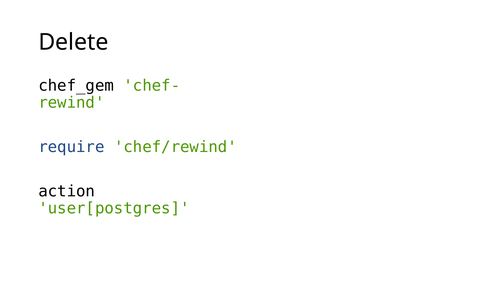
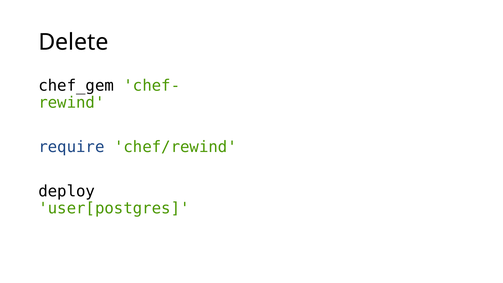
action: action -> deploy
